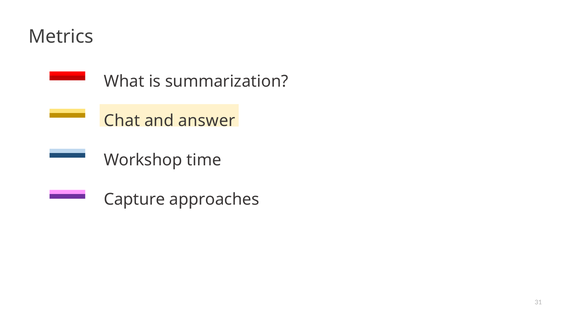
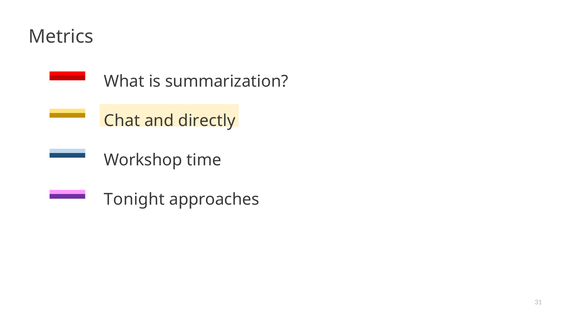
answer: answer -> directly
Capture: Capture -> Tonight
